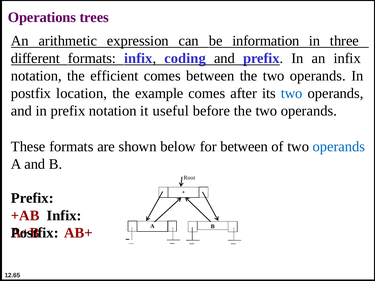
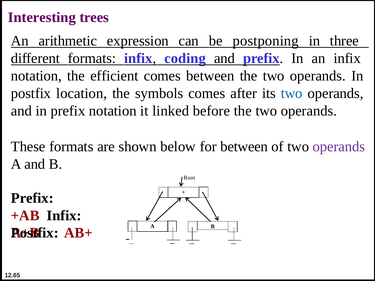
Operations: Operations -> Interesting
information: information -> postponing
example: example -> symbols
useful: useful -> linked
operands at (339, 147) colour: blue -> purple
